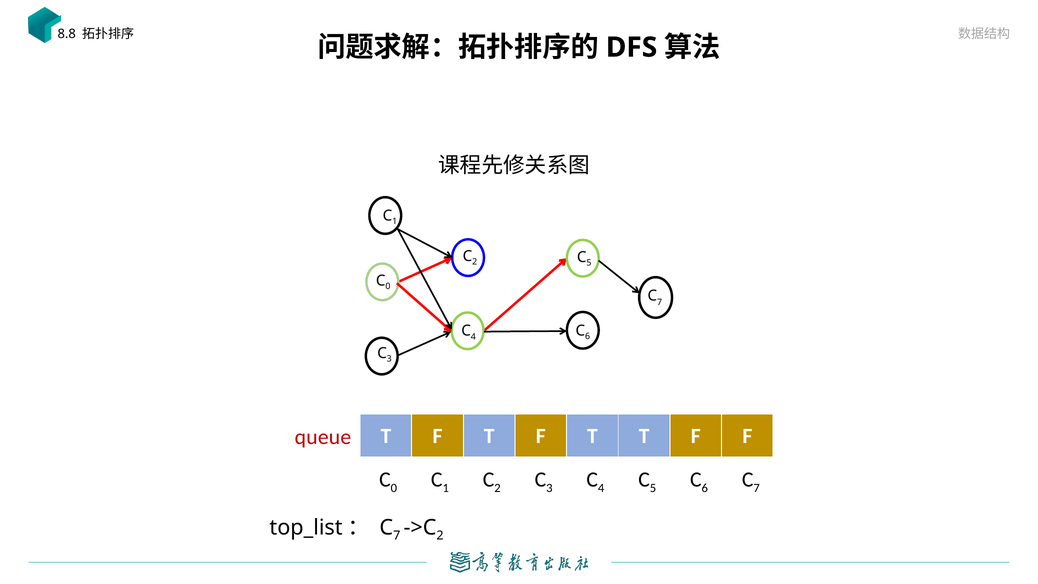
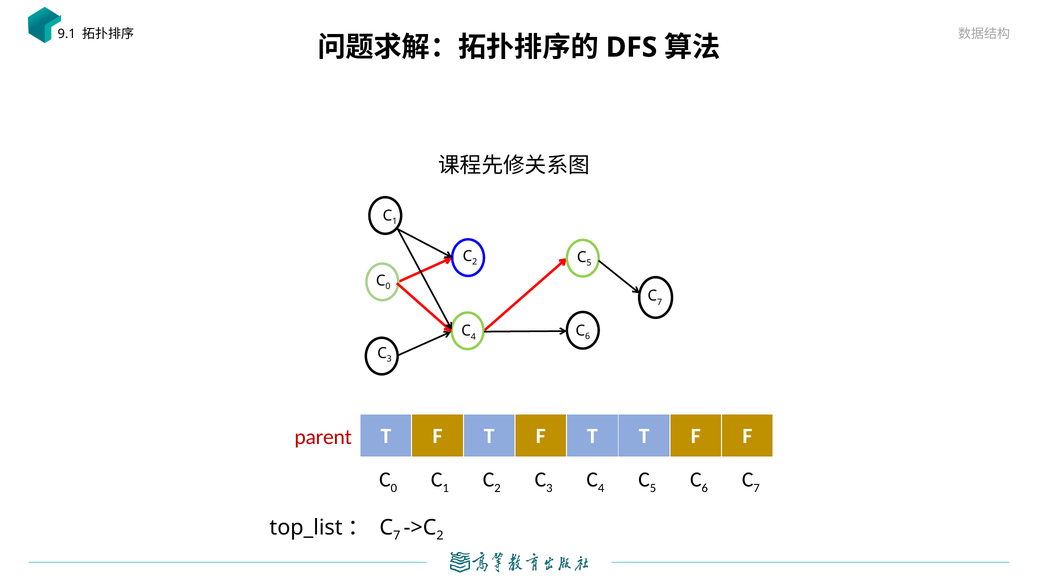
8.8: 8.8 -> 9.1
queue: queue -> parent
